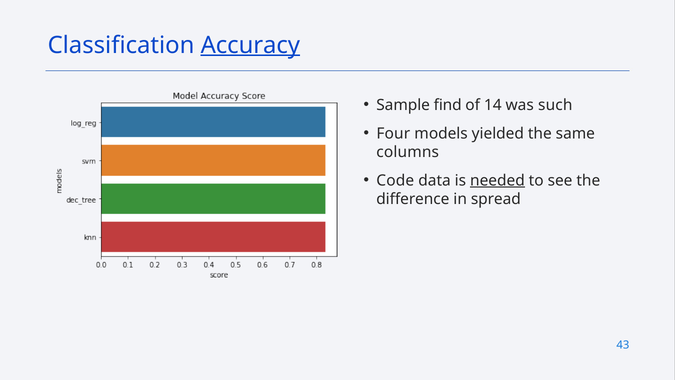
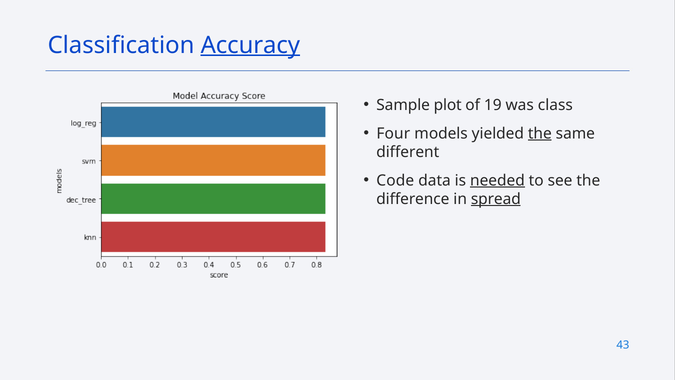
find: find -> plot
14: 14 -> 19
such: such -> class
the at (540, 133) underline: none -> present
columns: columns -> different
spread underline: none -> present
